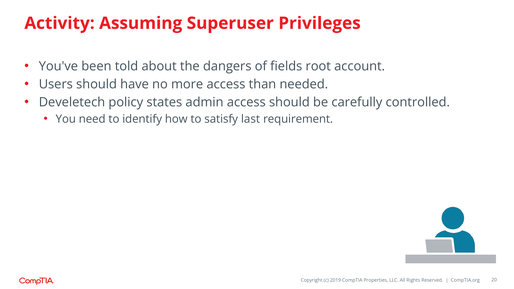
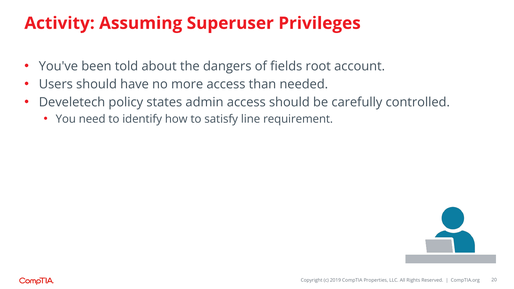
last: last -> line
